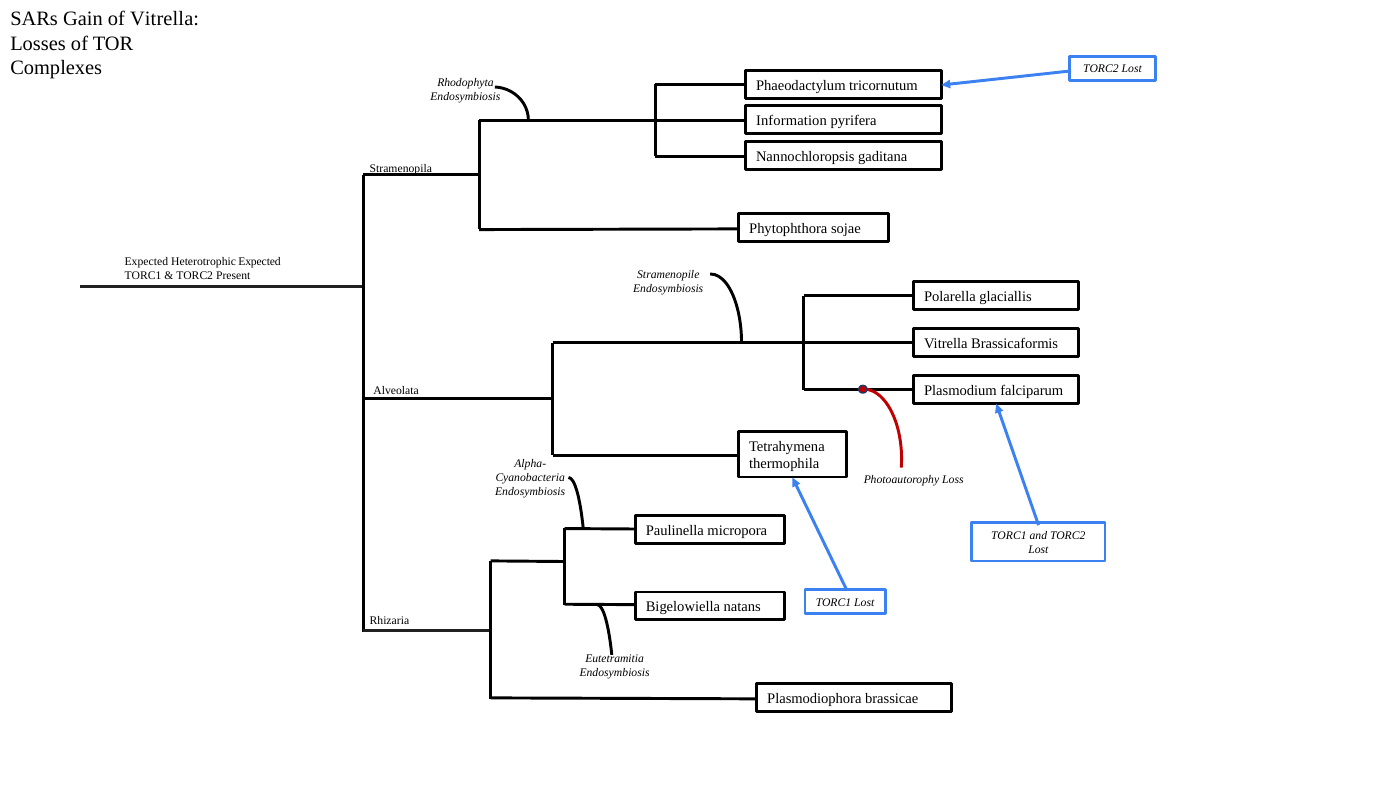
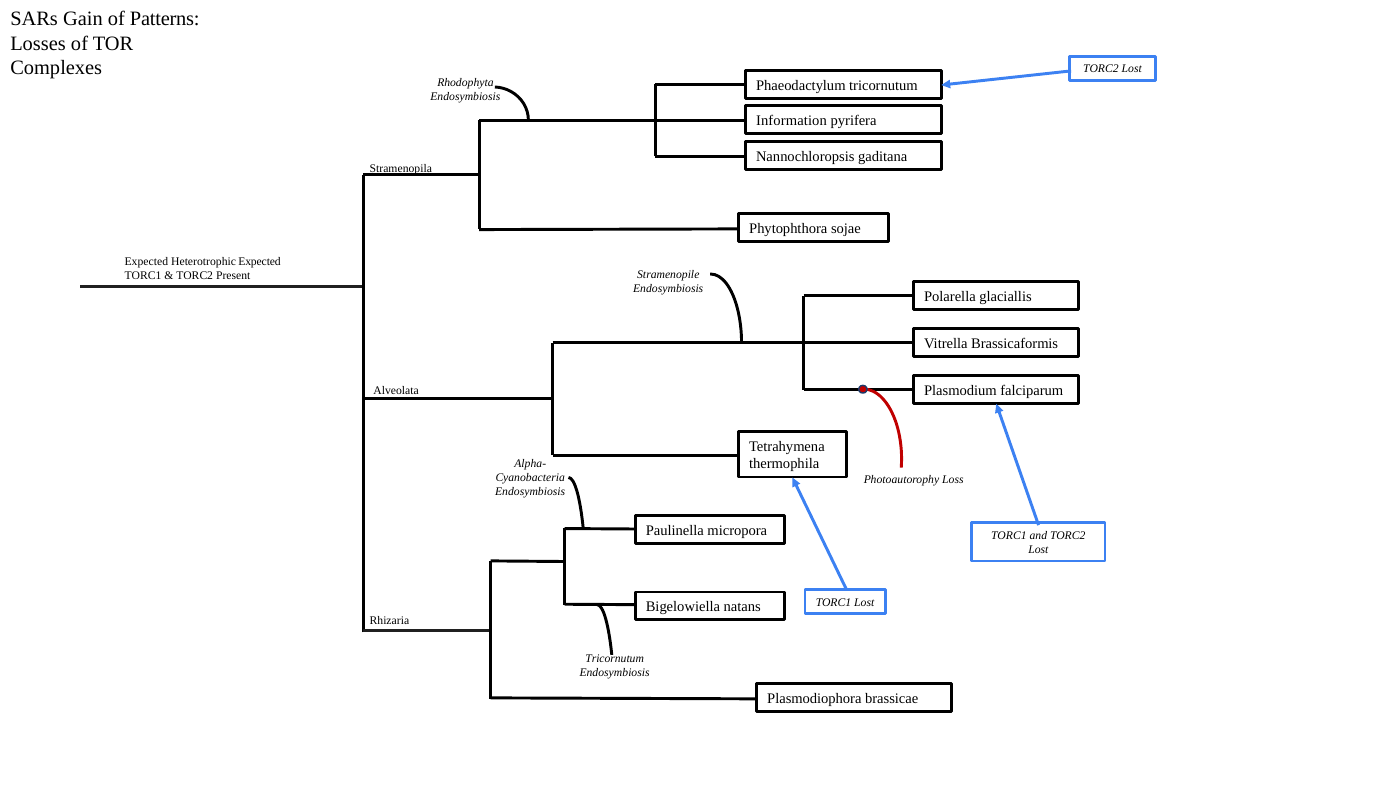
of Vitrella: Vitrella -> Patterns
Eutetramitia at (615, 659): Eutetramitia -> Tricornutum
